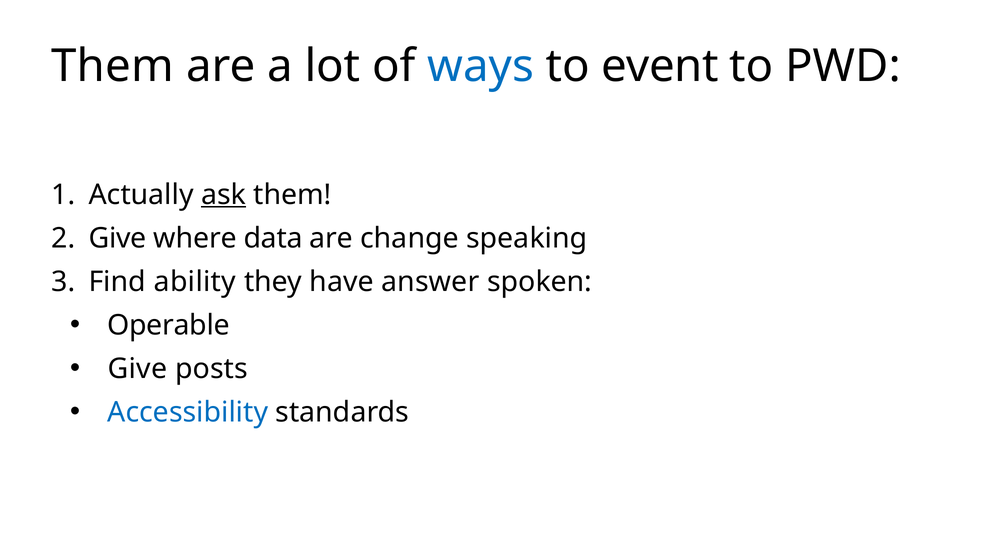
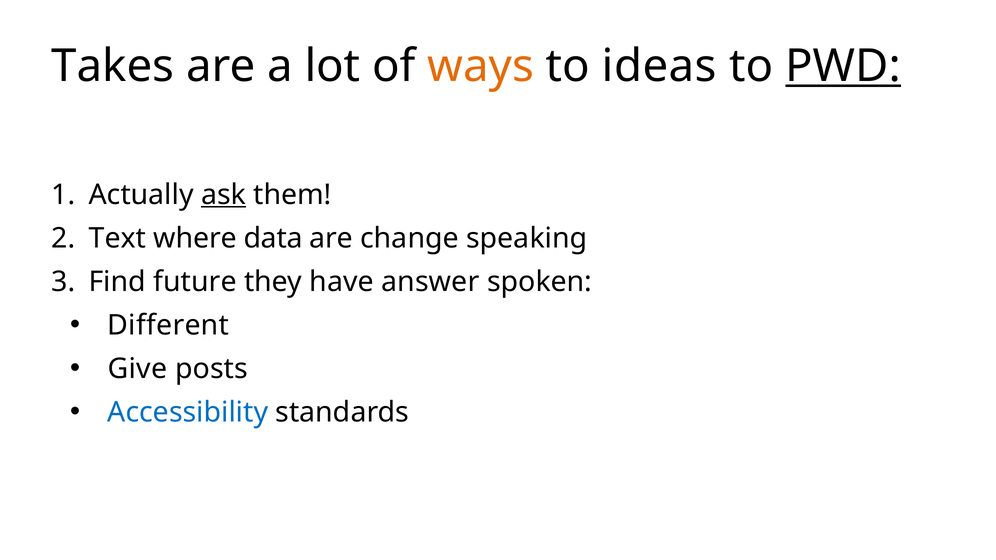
Them at (113, 66): Them -> Takes
ways colour: blue -> orange
event: event -> ideas
PWD underline: none -> present
Give at (117, 238): Give -> Text
ability: ability -> future
Operable: Operable -> Different
